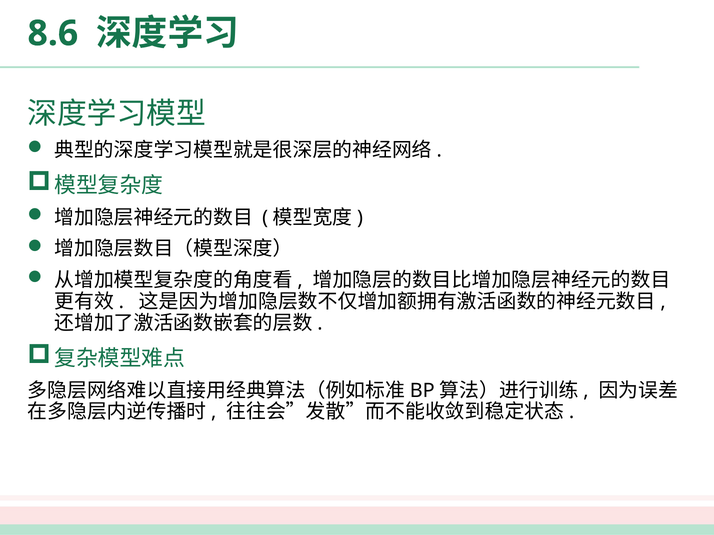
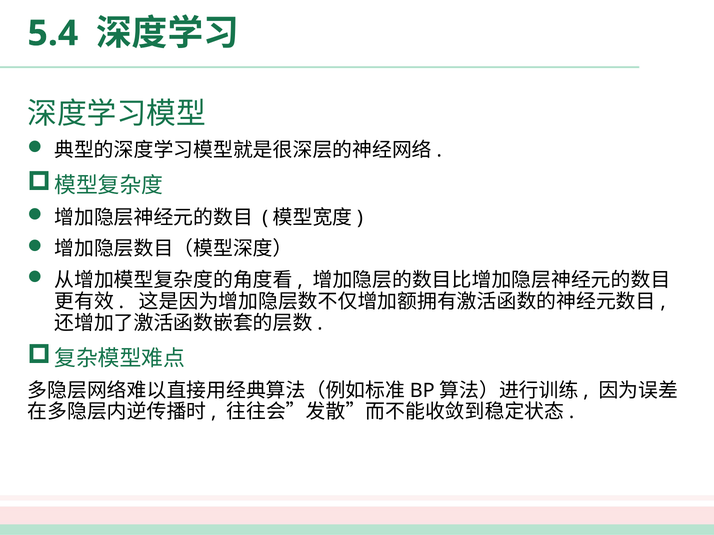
8.6: 8.6 -> 5.4
